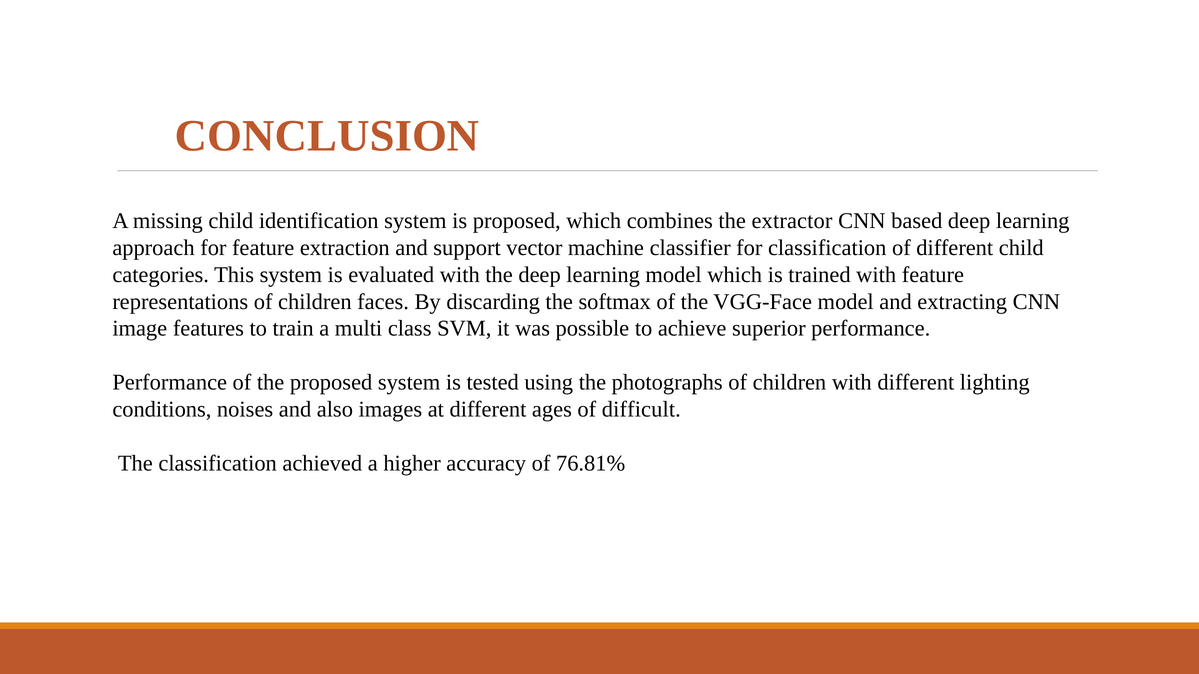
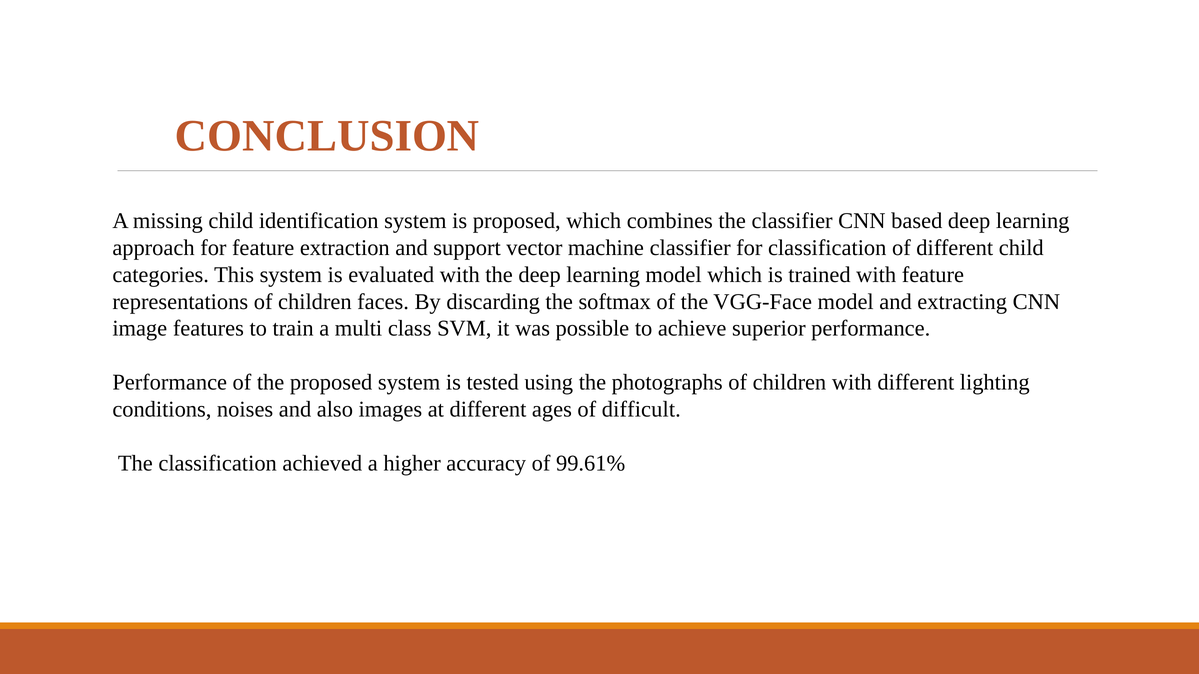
the extractor: extractor -> classifier
76.81%: 76.81% -> 99.61%
